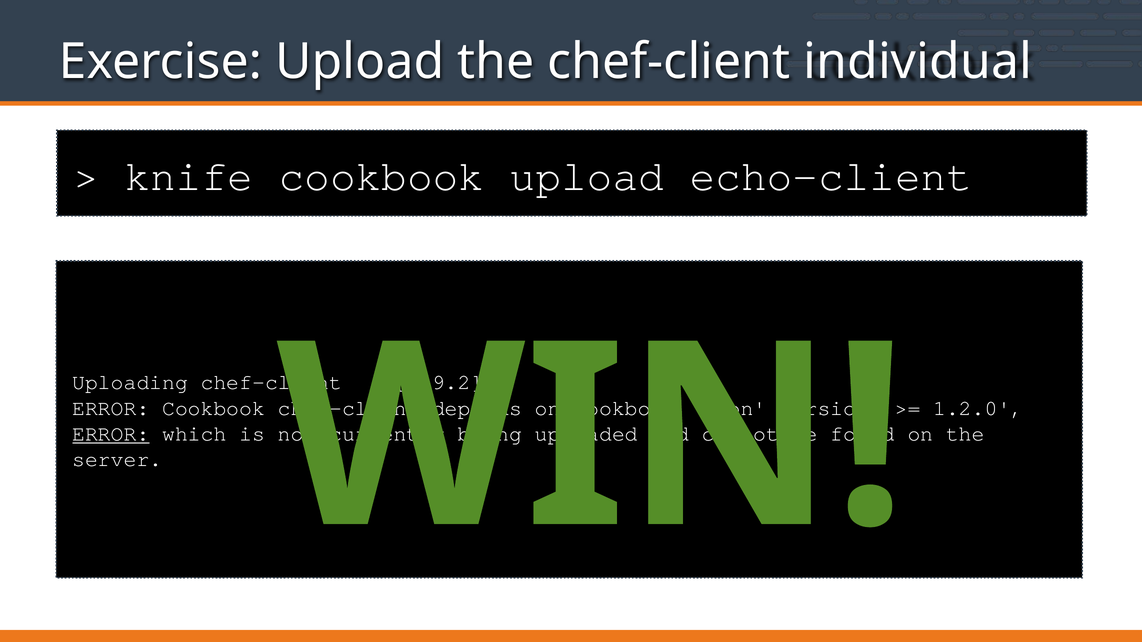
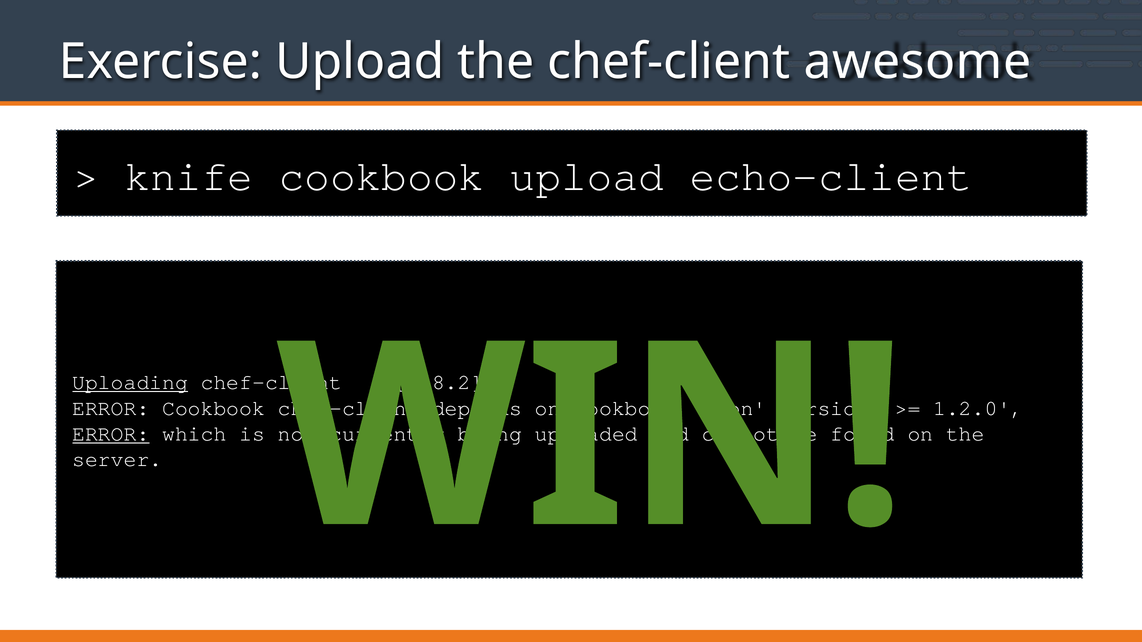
individual: individual -> awesome
Uploading underline: none -> present
3.9.2: 3.9.2 -> 7.8.2
